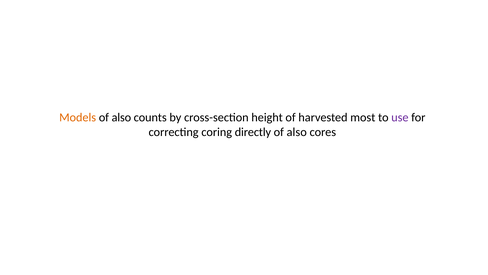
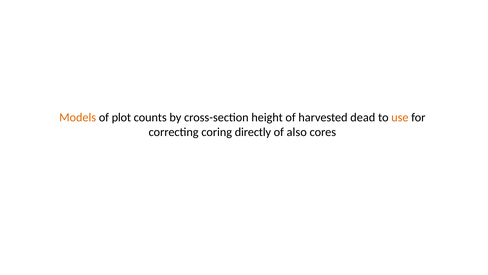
also at (121, 117): also -> plot
most: most -> dead
use colour: purple -> orange
